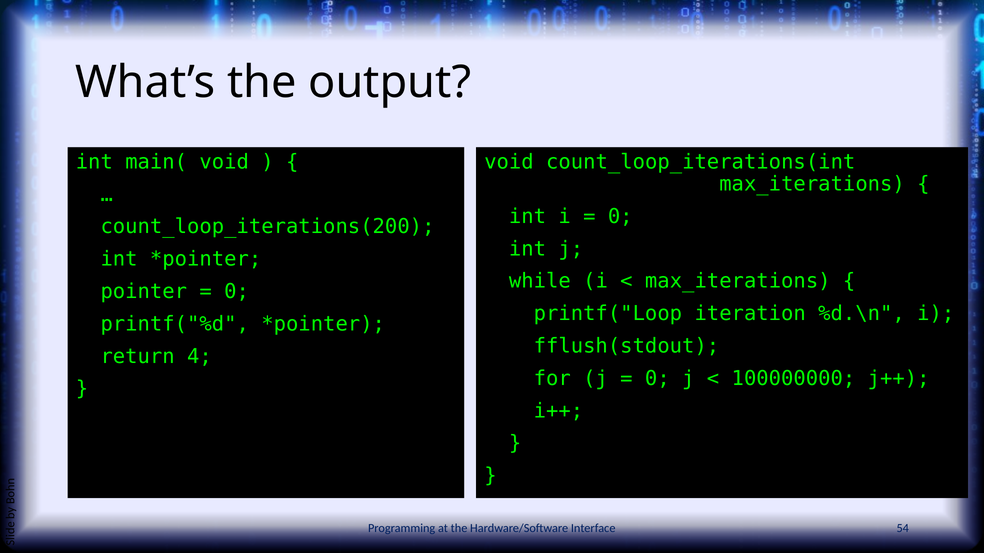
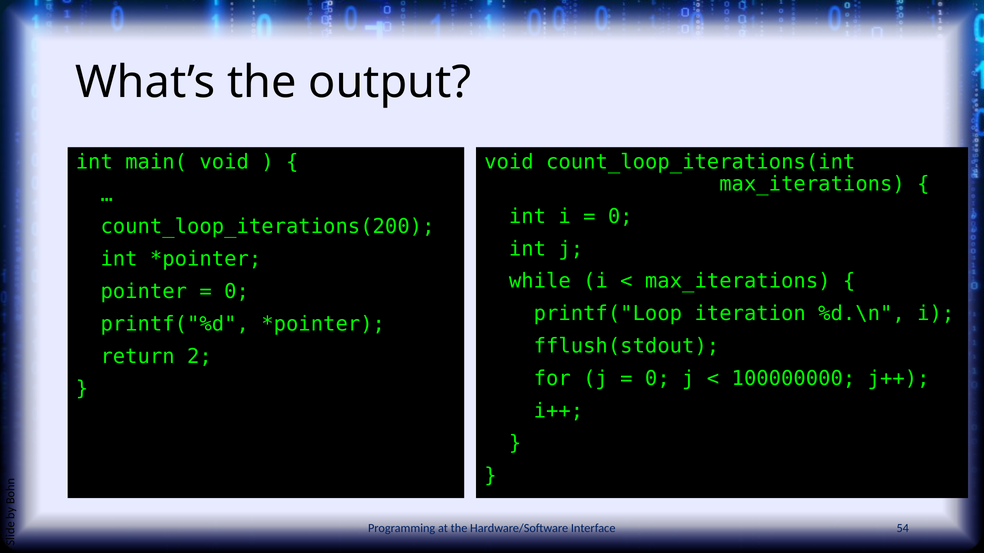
4: 4 -> 2
